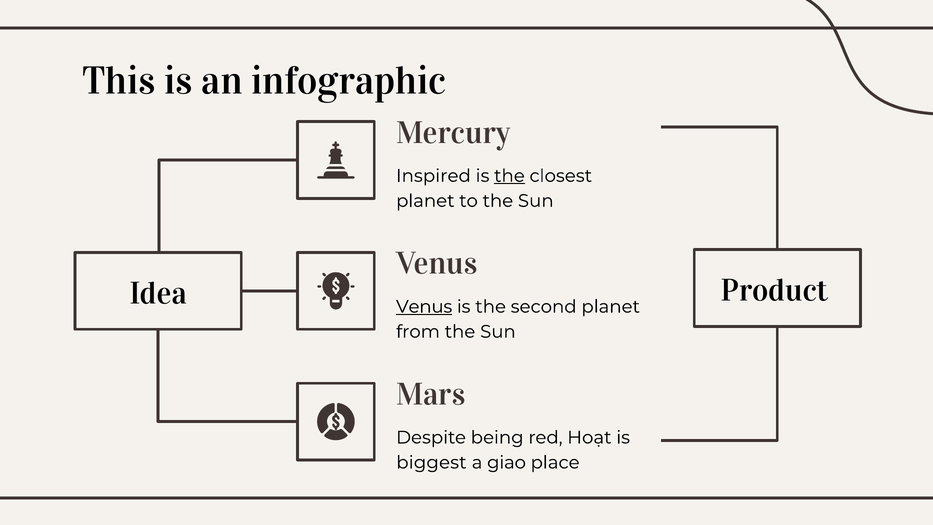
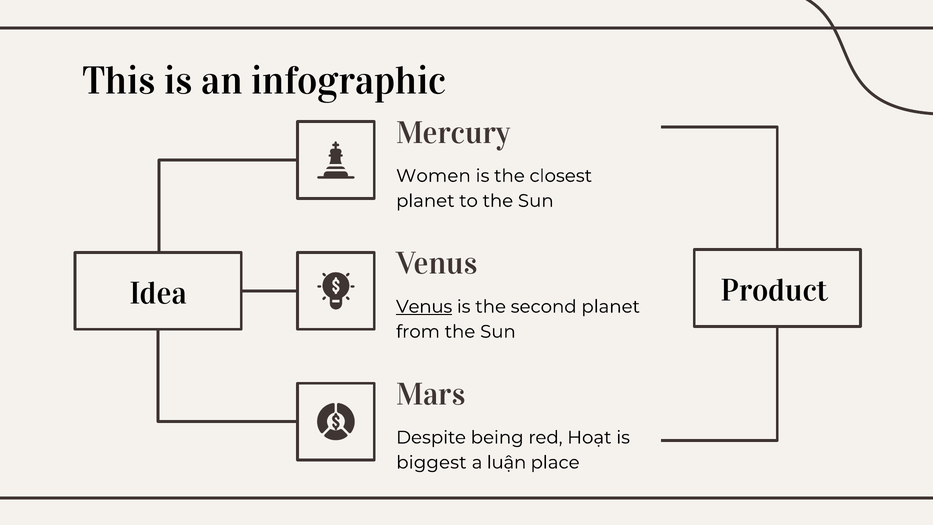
Inspired: Inspired -> Women
the at (509, 176) underline: present -> none
giao: giao -> luận
